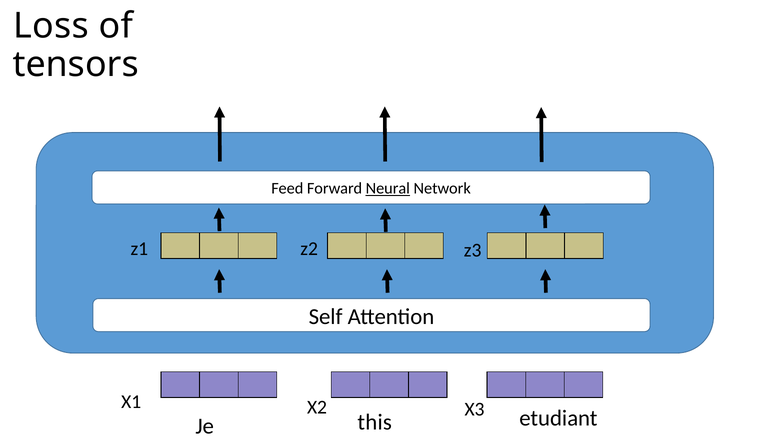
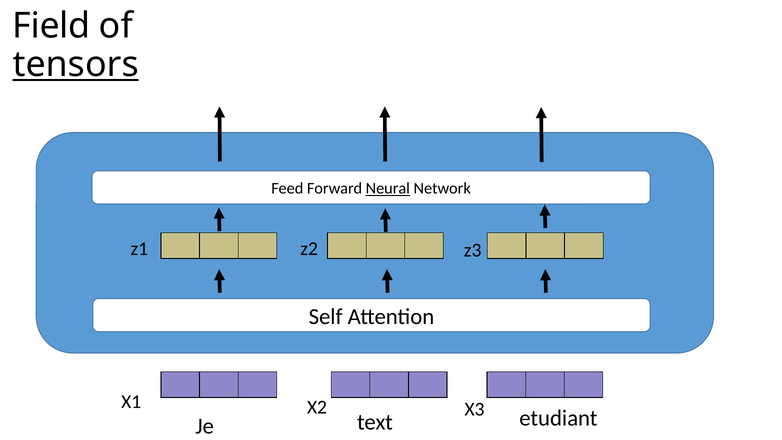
Loss: Loss -> Field
tensors underline: none -> present
this: this -> text
